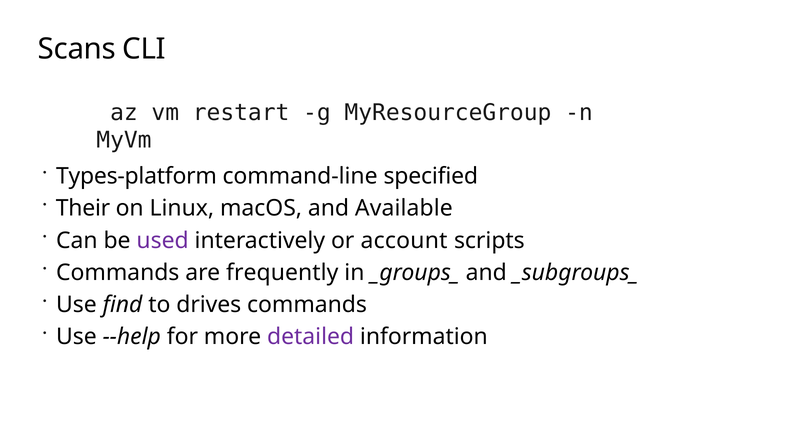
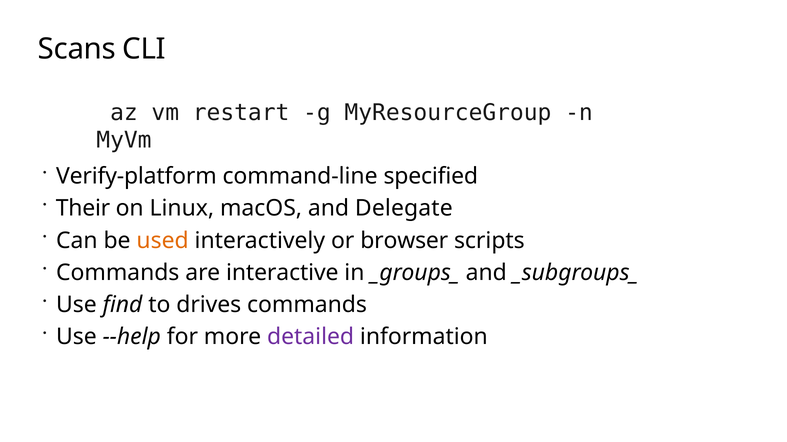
Types-platform: Types-platform -> Verify-platform
Available: Available -> Delegate
used colour: purple -> orange
account: account -> browser
frequently: frequently -> interactive
